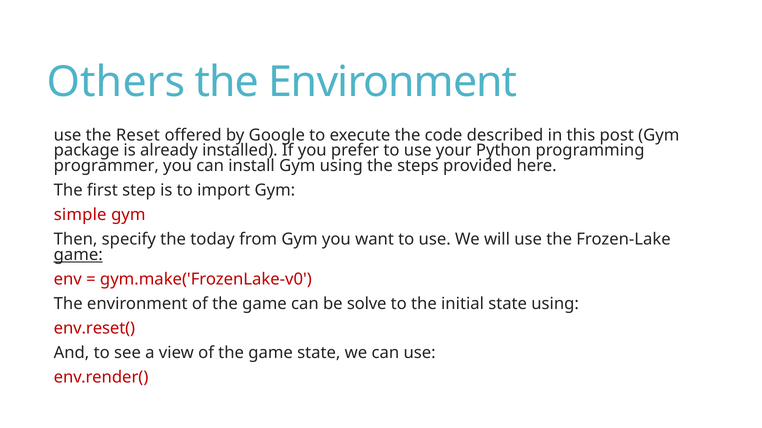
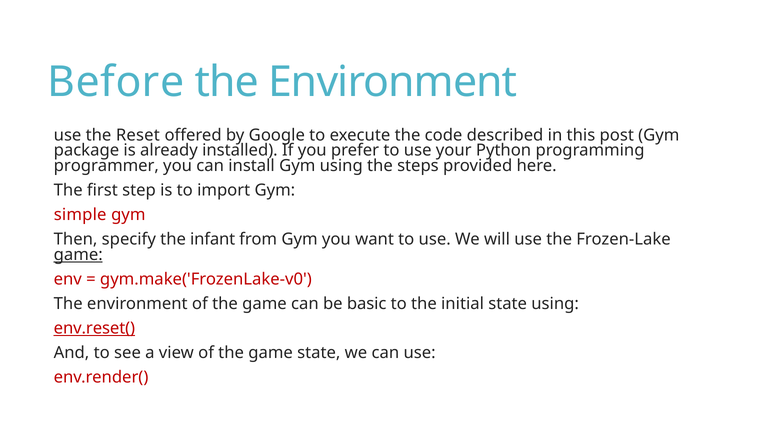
Others: Others -> Before
today: today -> infant
solve: solve -> basic
env.reset( underline: none -> present
